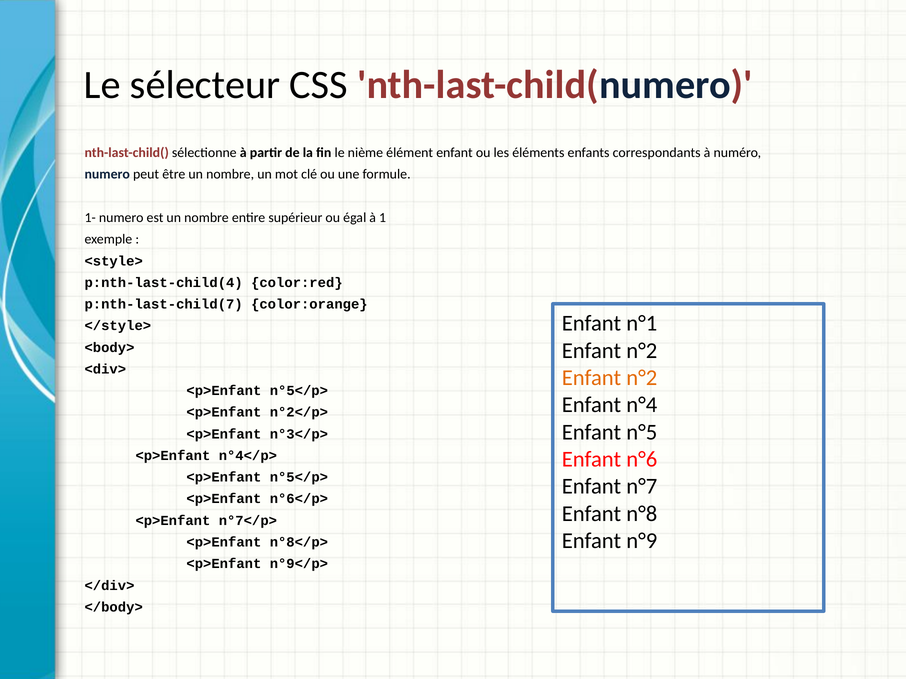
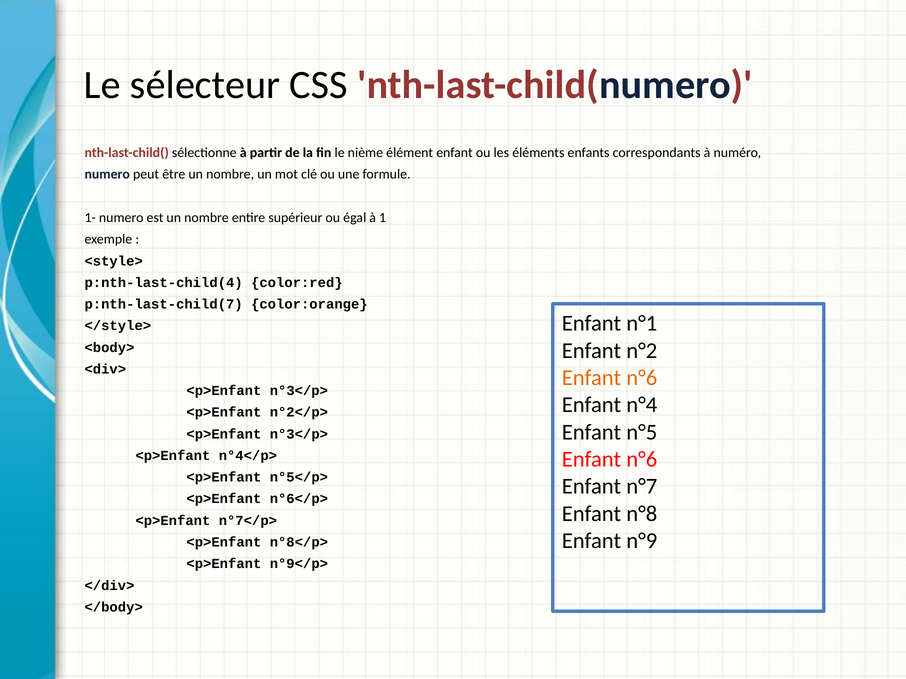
n°2 at (642, 378): n°2 -> n°6
n°5</p> at (299, 391): n°5</p> -> n°3</p>
